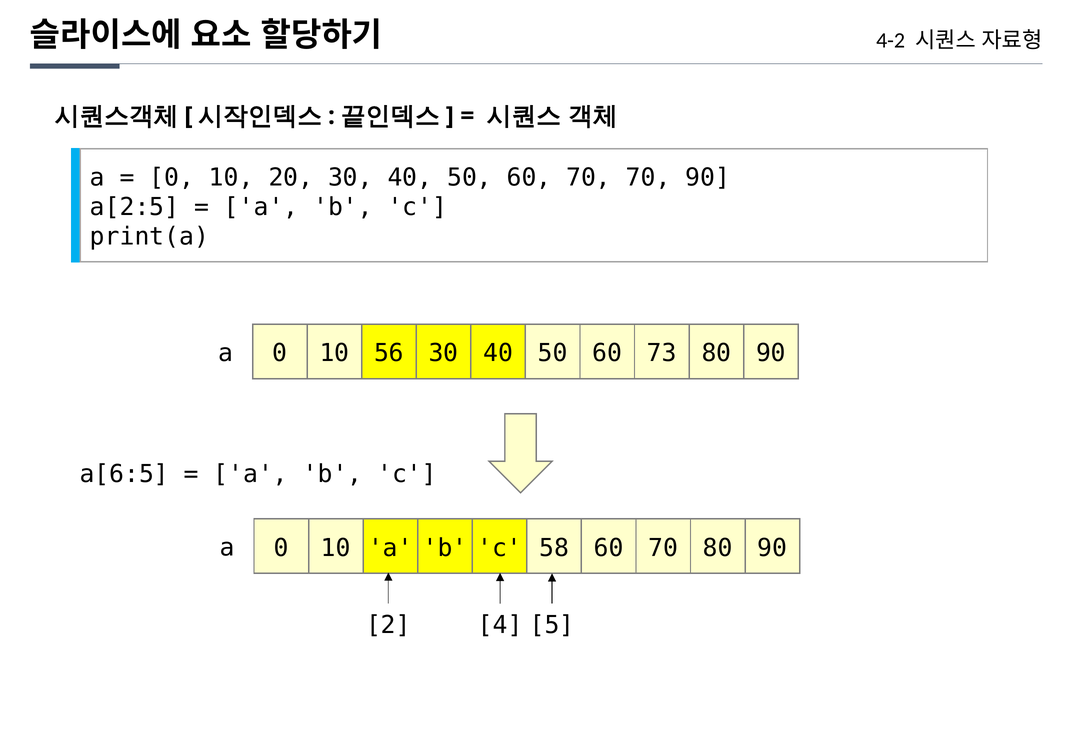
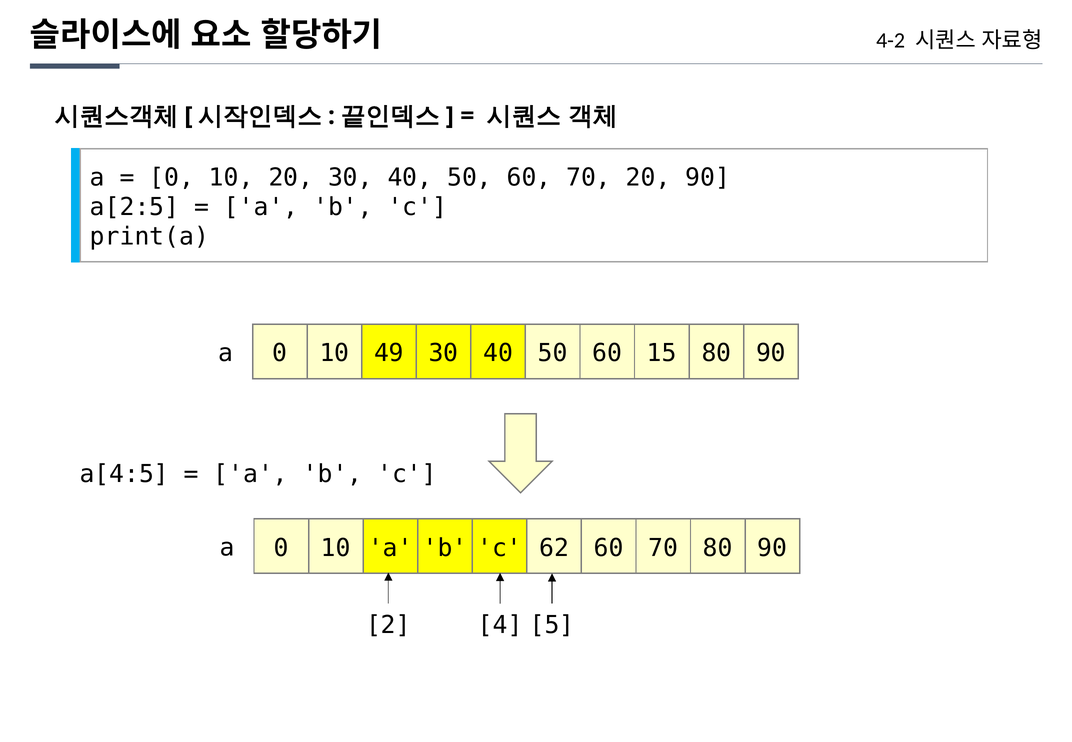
70 70: 70 -> 20
56: 56 -> 49
73: 73 -> 15
a[6:5: a[6:5 -> a[4:5
58: 58 -> 62
